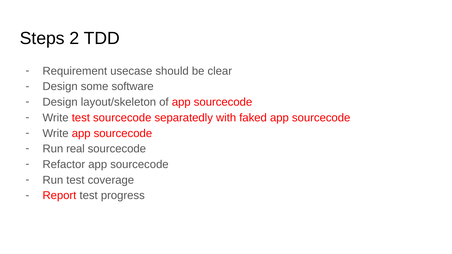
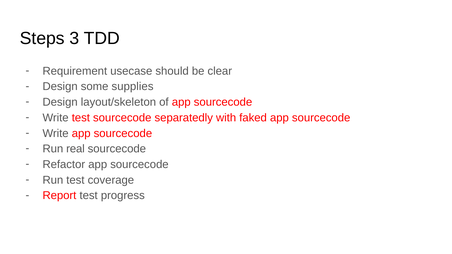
2: 2 -> 3
software: software -> supplies
